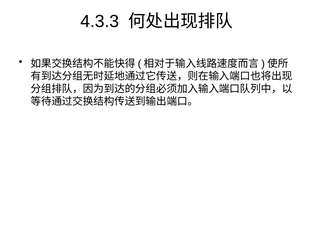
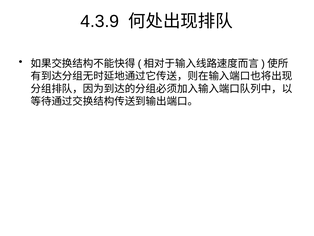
4.3.3: 4.3.3 -> 4.3.9
